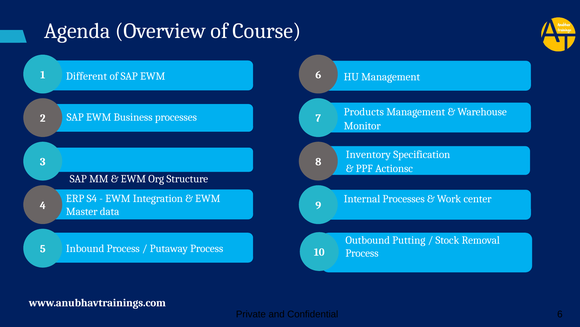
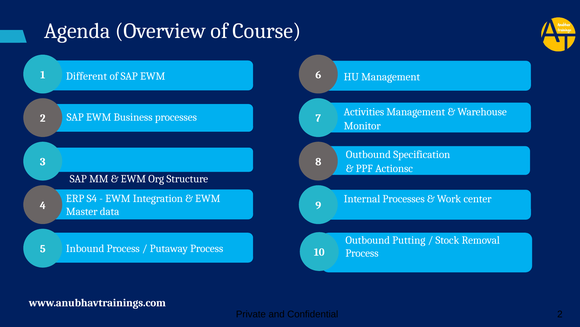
Products: Products -> Activities
Inventory at (368, 154): Inventory -> Outbound
6 at (560, 314): 6 -> 2
